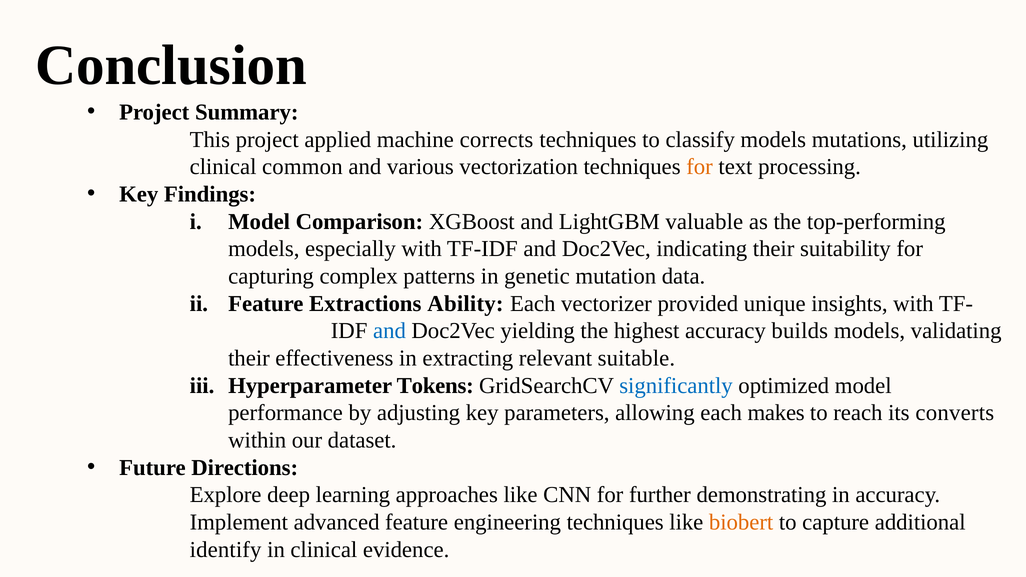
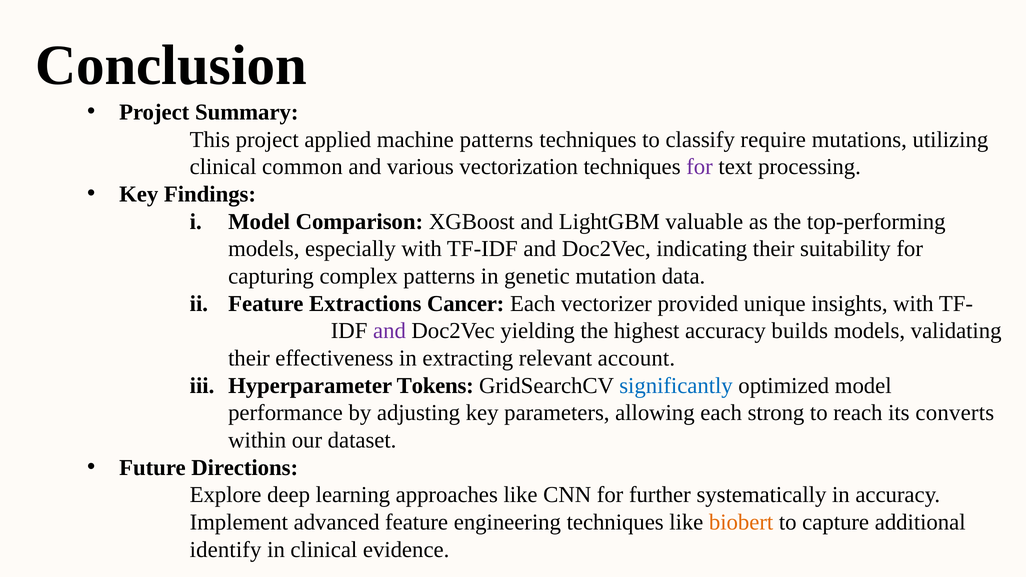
machine corrects: corrects -> patterns
classify models: models -> require
for at (700, 167) colour: orange -> purple
Ability: Ability -> Cancer
and at (389, 331) colour: blue -> purple
suitable: suitable -> account
makes: makes -> strong
demonstrating: demonstrating -> systematically
